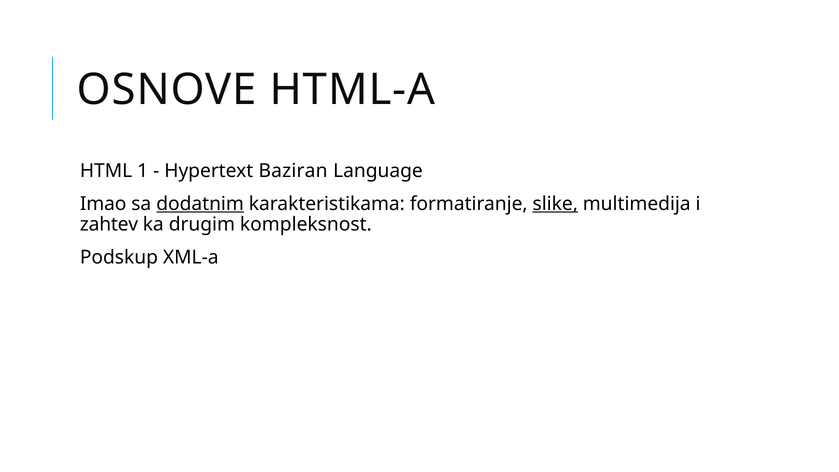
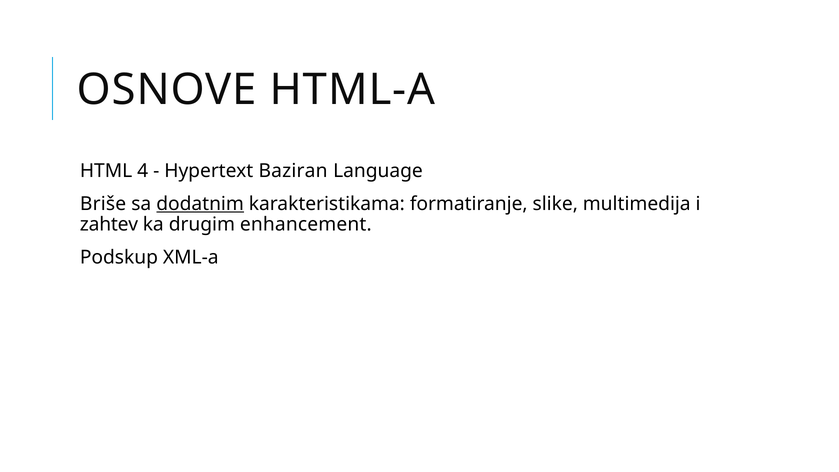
1: 1 -> 4
Imao: Imao -> Briše
slike underline: present -> none
kompleksnost: kompleksnost -> enhancement
